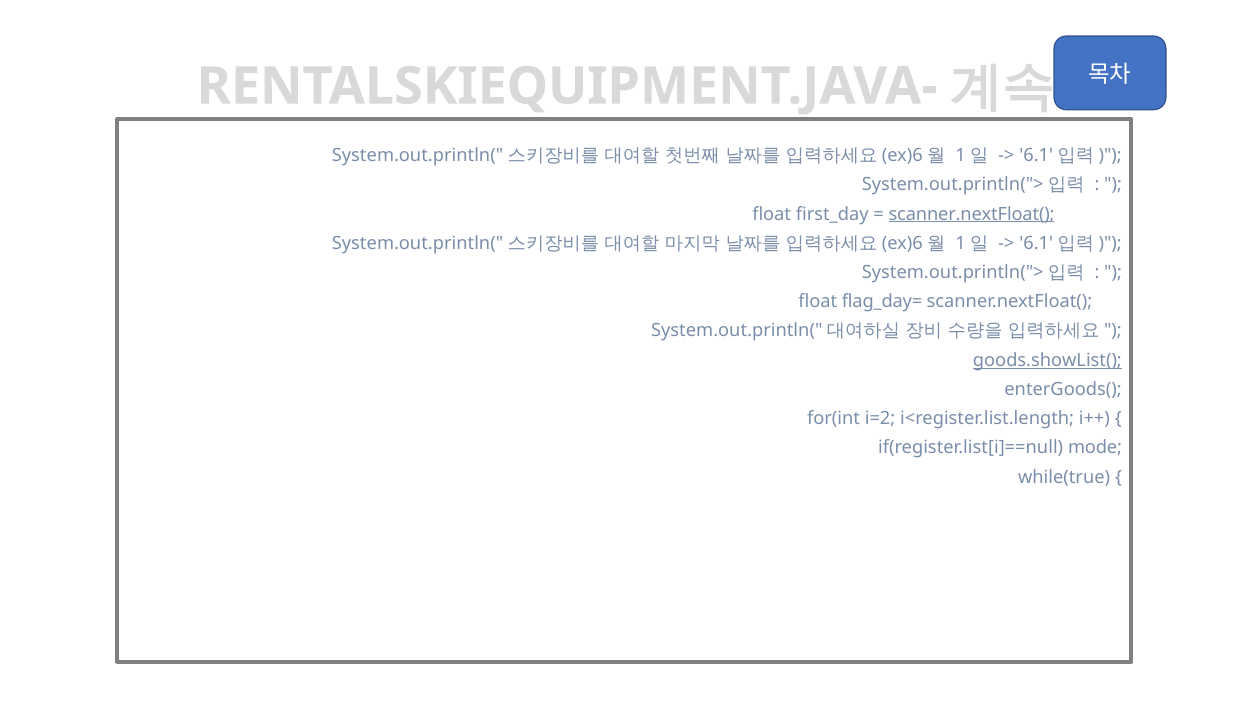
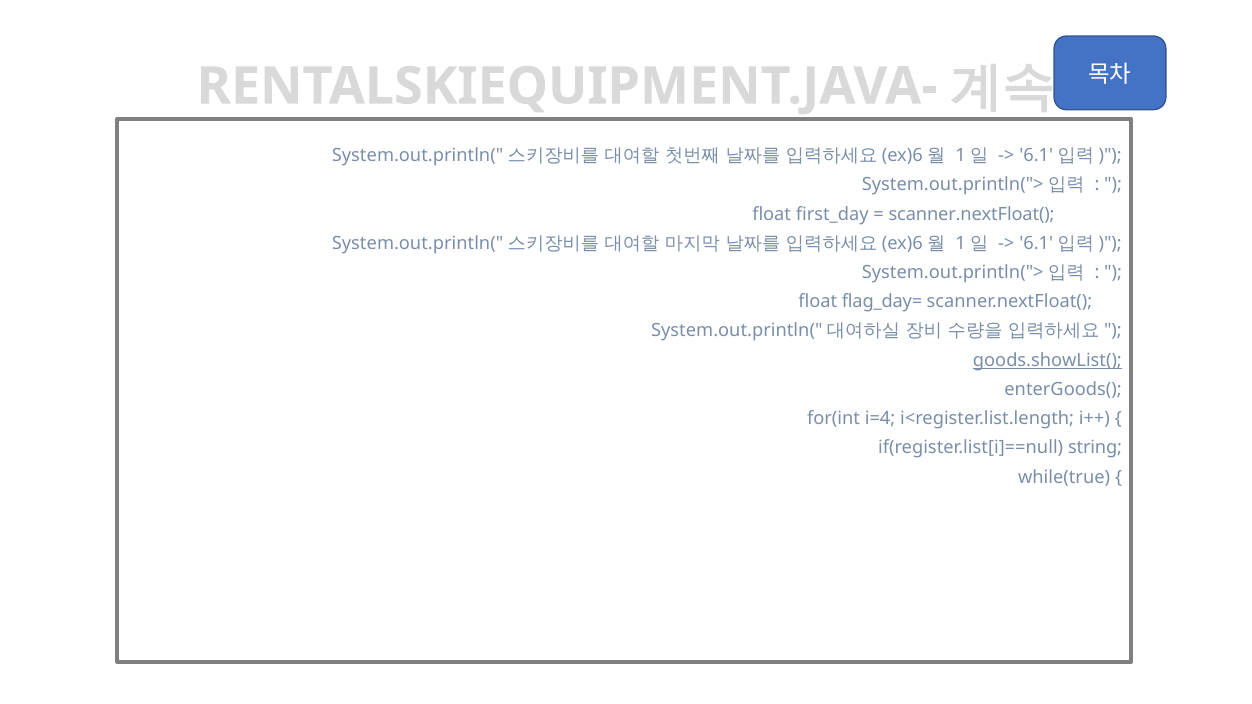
scanner.nextFloat( at (972, 214) underline: present -> none
i=2: i=2 -> i=4
mode: mode -> string
